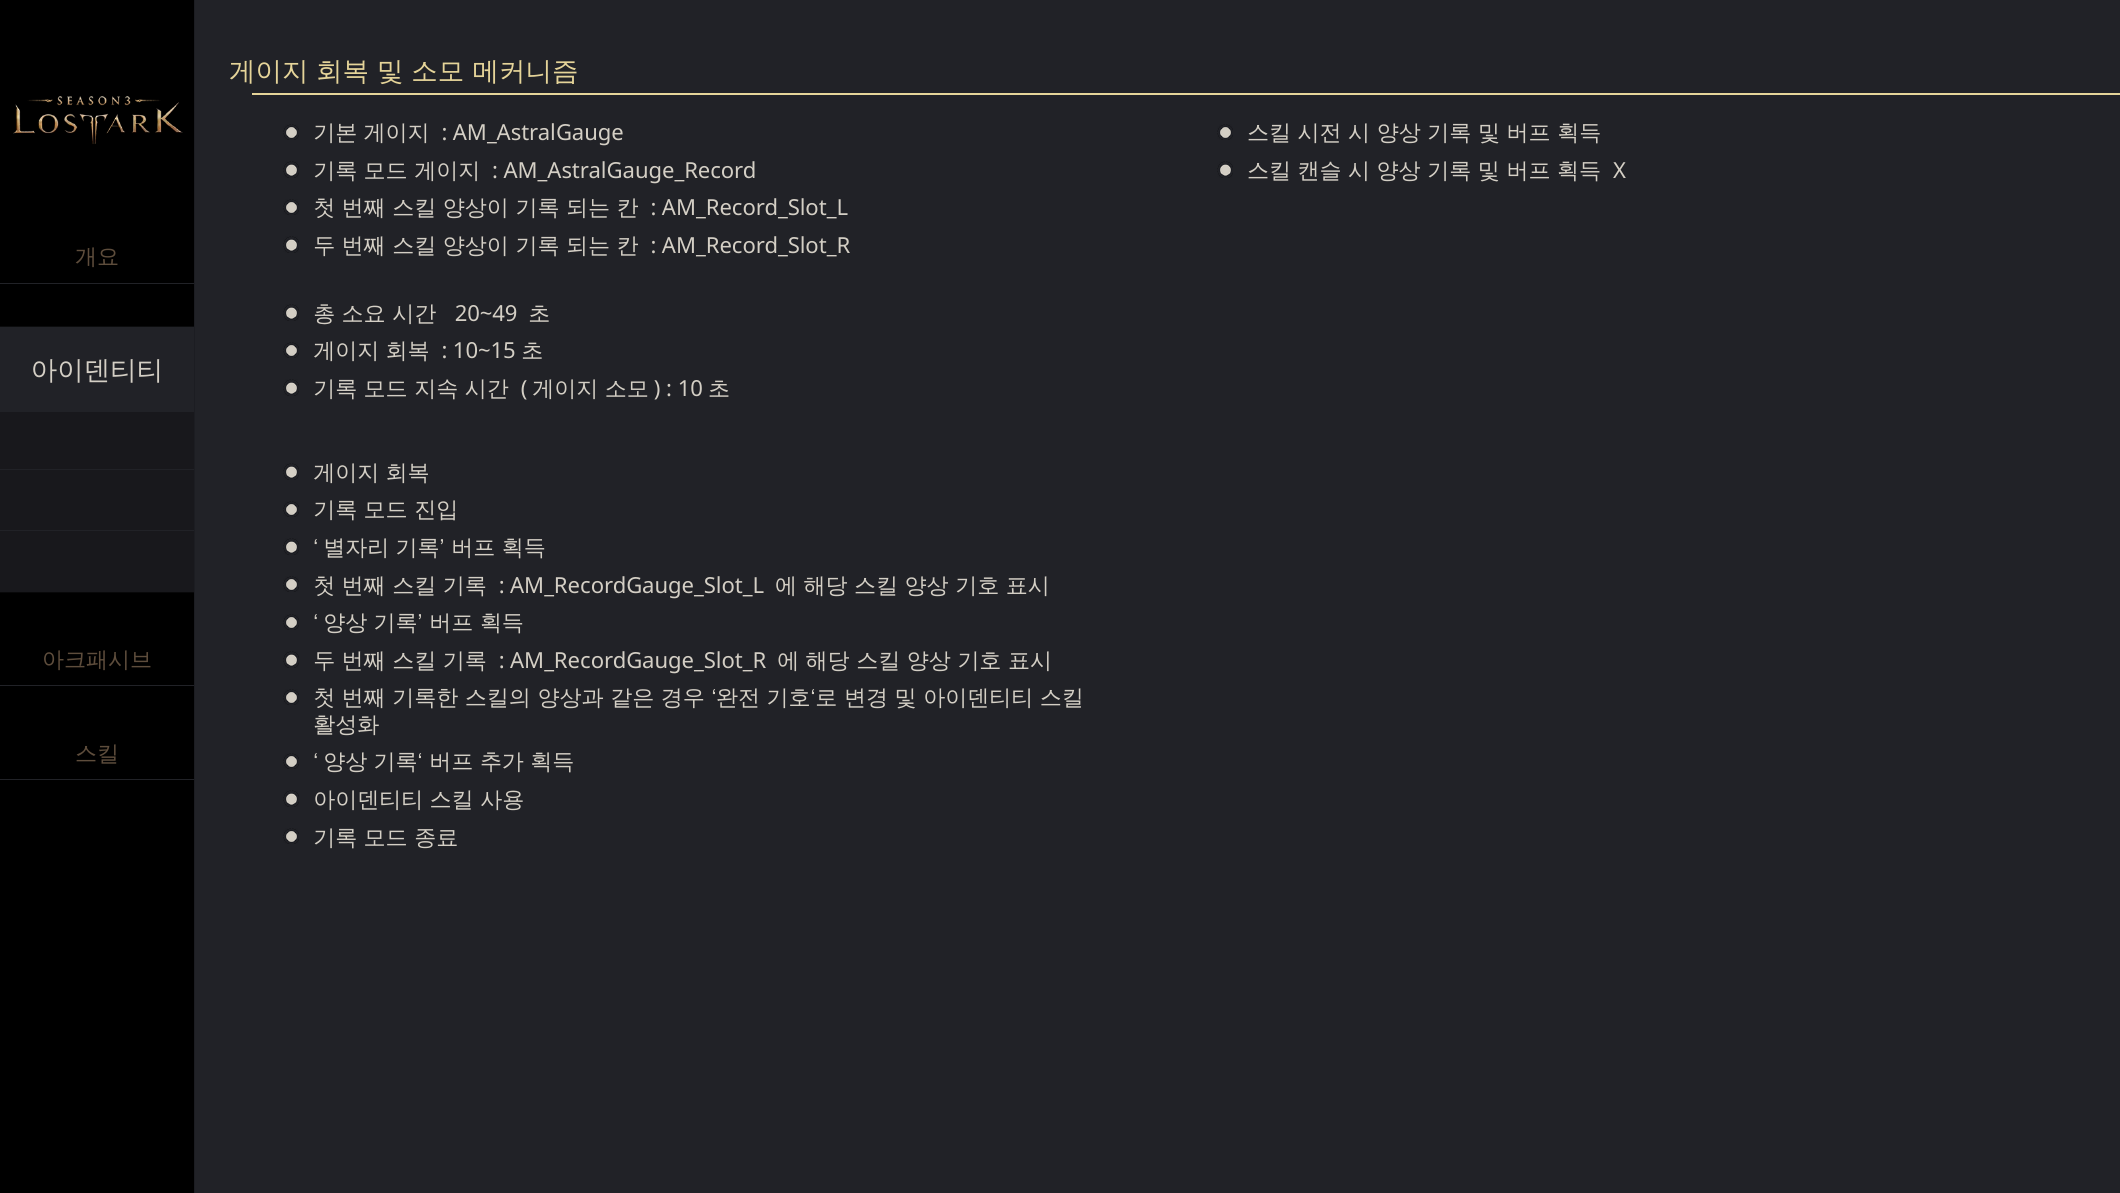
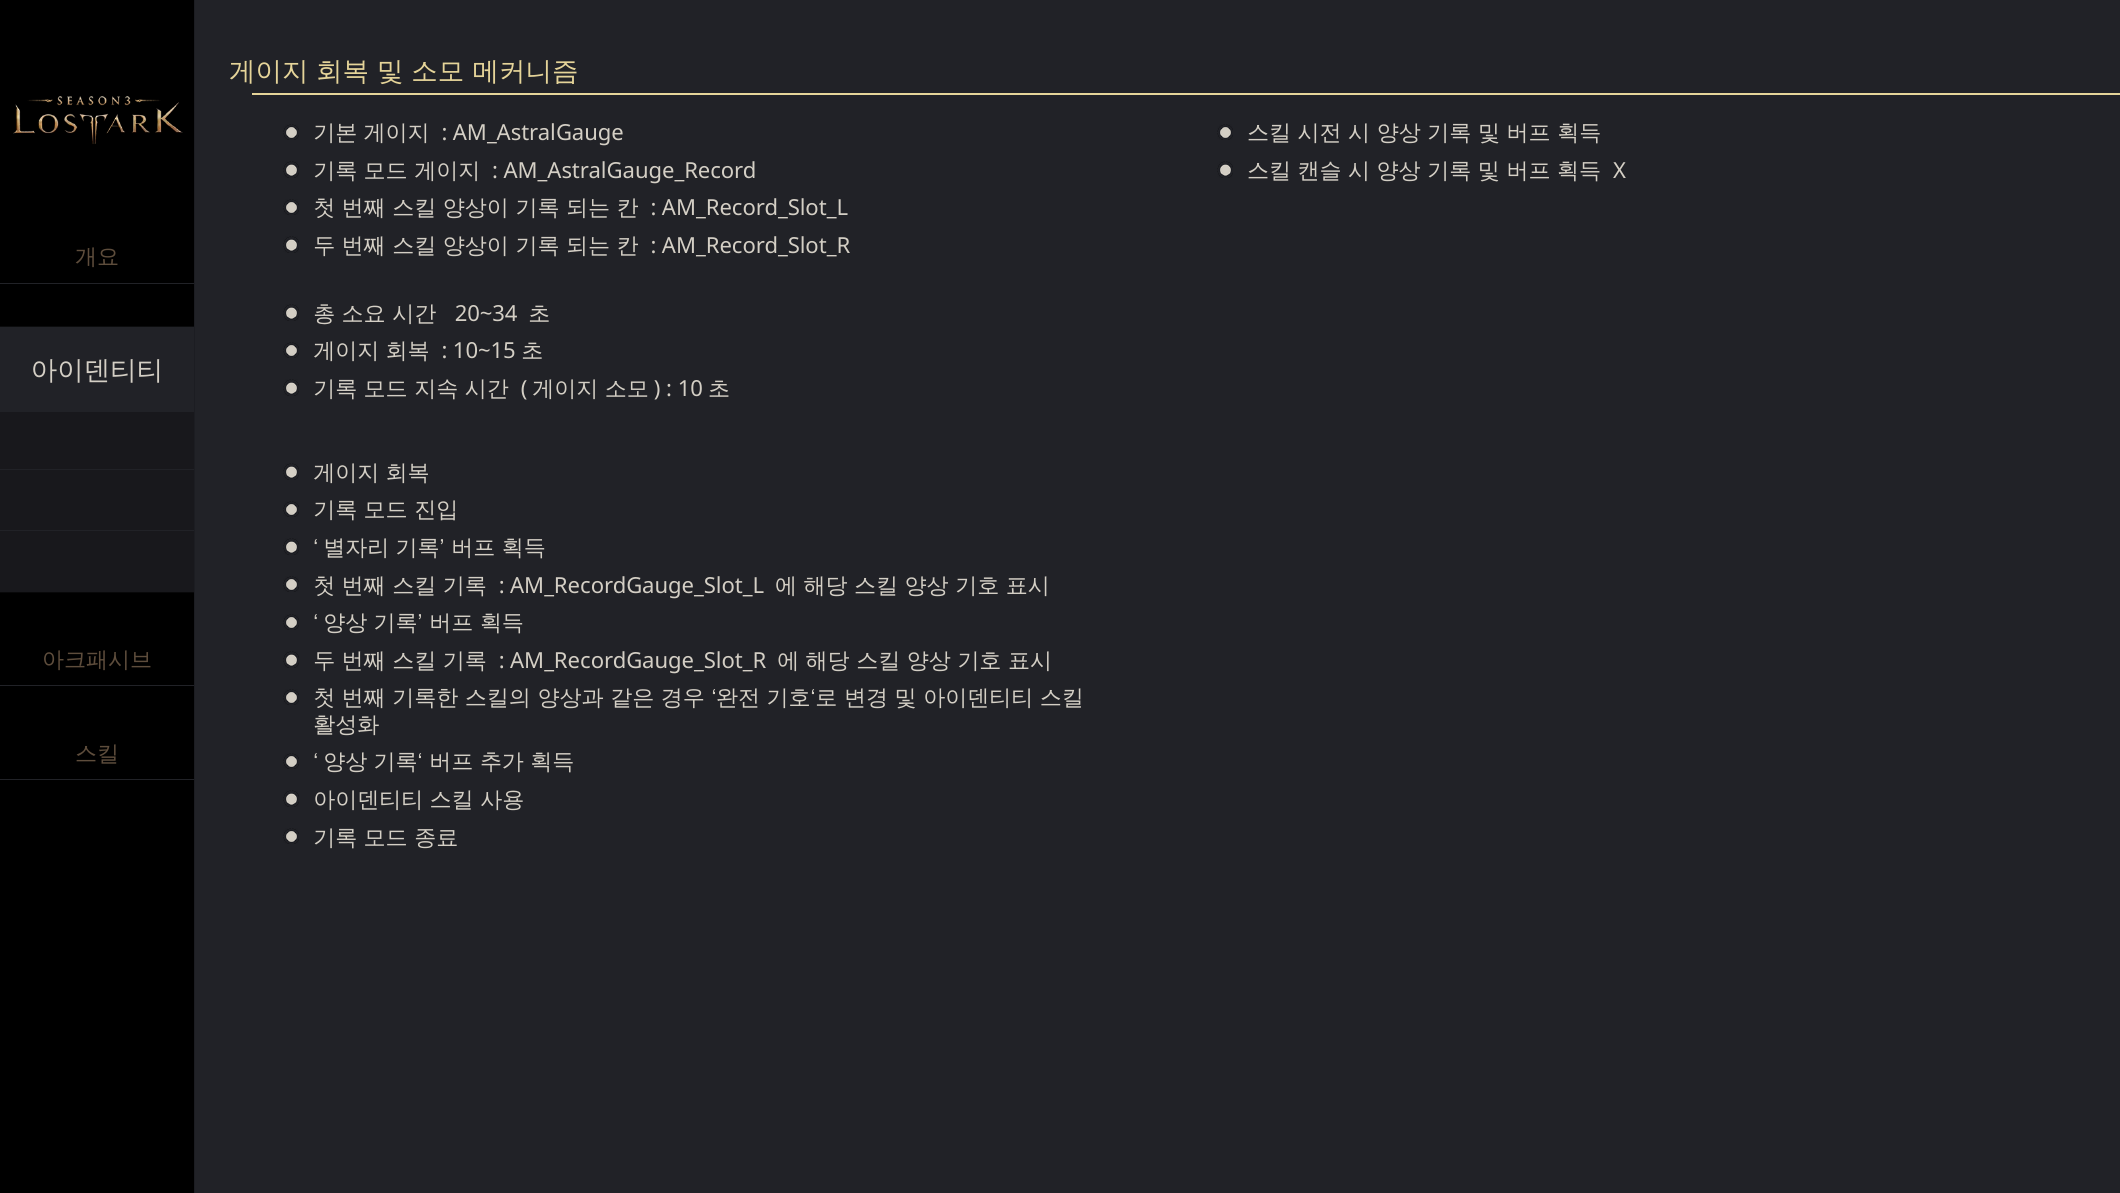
20~49: 20~49 -> 20~34
